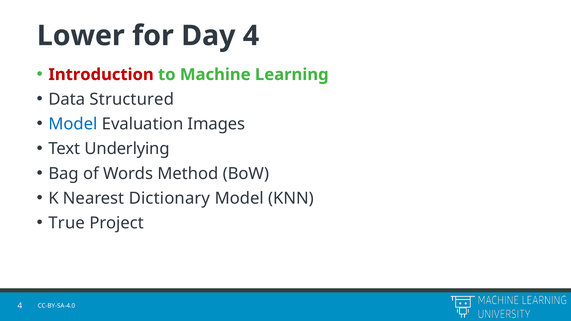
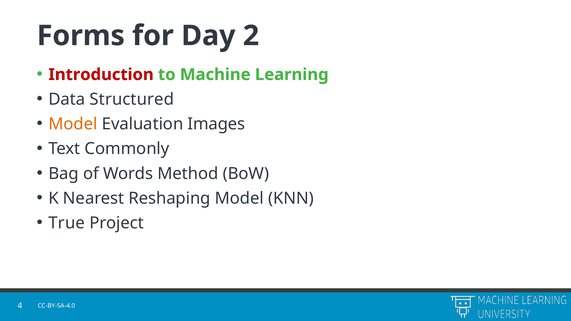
Lower: Lower -> Forms
Day 4: 4 -> 2
Model at (73, 124) colour: blue -> orange
Underlying: Underlying -> Commonly
Dictionary: Dictionary -> Reshaping
